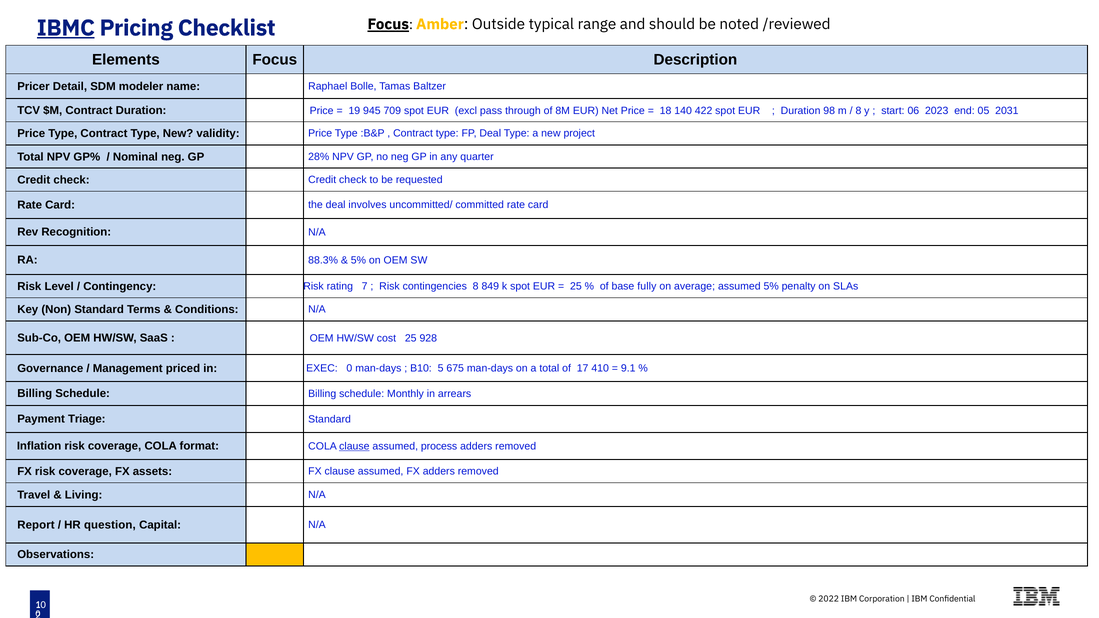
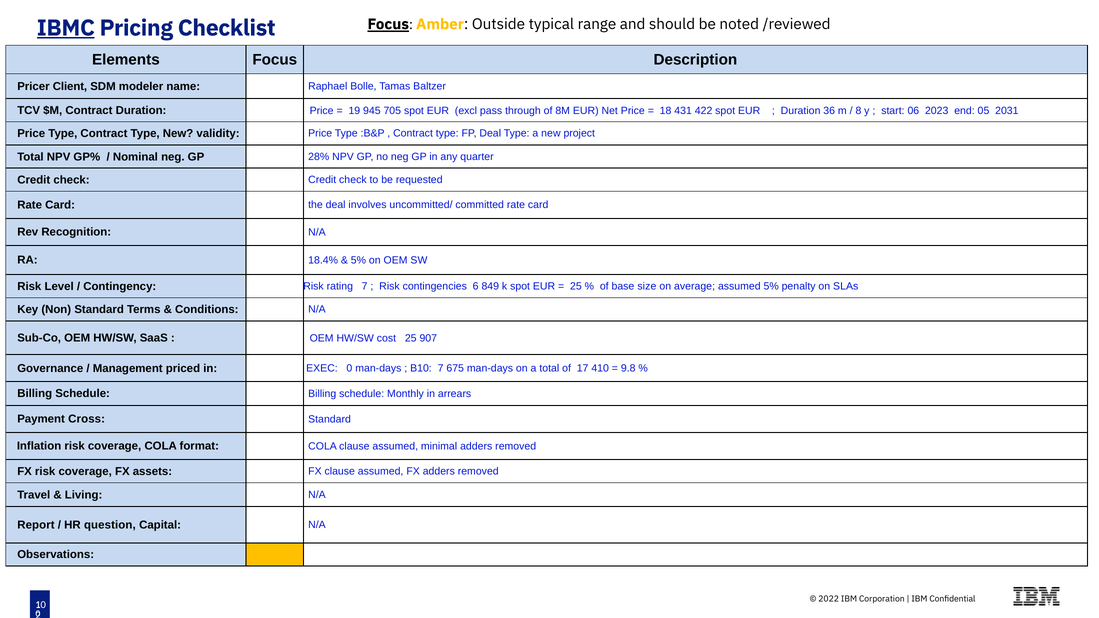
Detail: Detail -> Client
709: 709 -> 705
140: 140 -> 431
98: 98 -> 36
88.3%: 88.3% -> 18.4%
contingencies 8: 8 -> 6
fully: fully -> size
928: 928 -> 907
B10 5: 5 -> 7
9.1: 9.1 -> 9.8
Triage: Triage -> Cross
clause at (354, 446) underline: present -> none
process: process -> minimal
